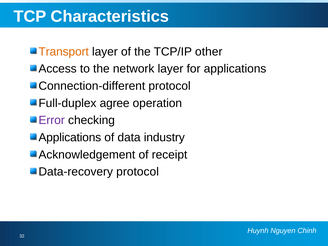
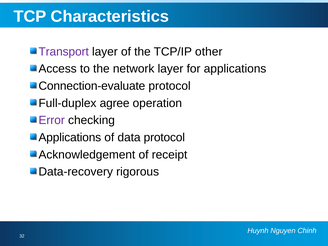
Transport colour: orange -> purple
Connection-different: Connection-different -> Connection-evaluate
data industry: industry -> protocol
Data-recovery protocol: protocol -> rigorous
